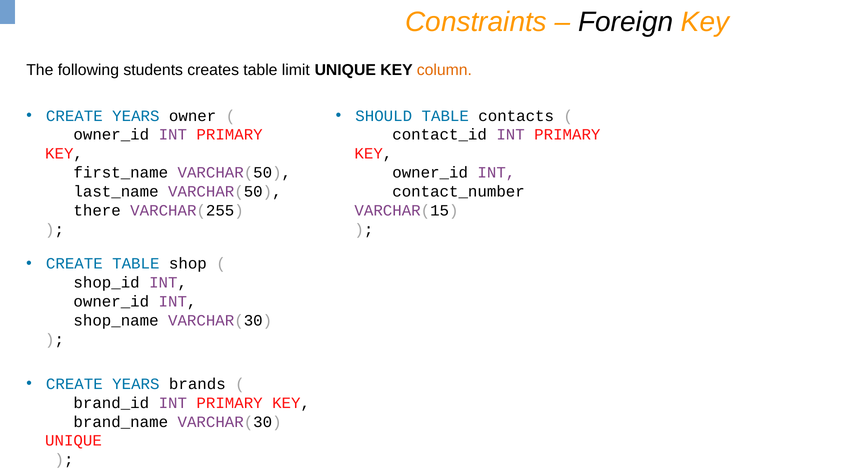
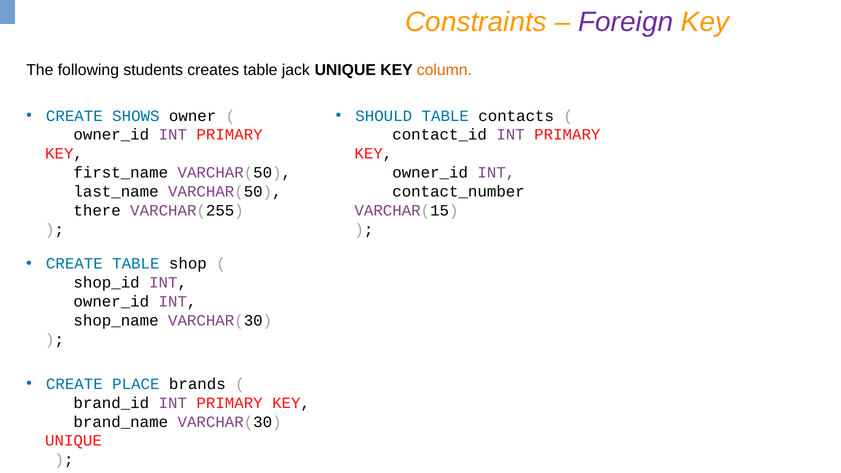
Foreign colour: black -> purple
limit: limit -> jack
YEARS at (136, 116): YEARS -> SHOWS
YEARS at (136, 384): YEARS -> PLACE
